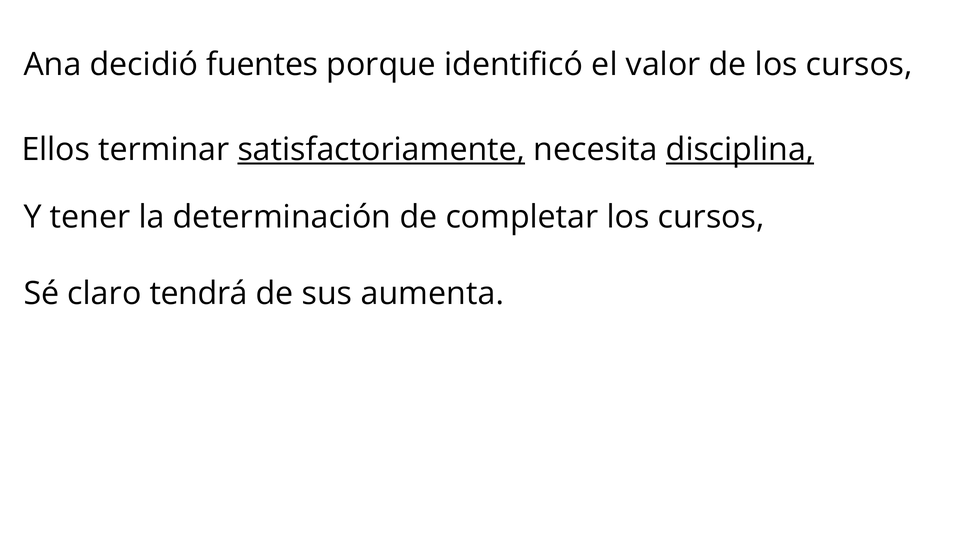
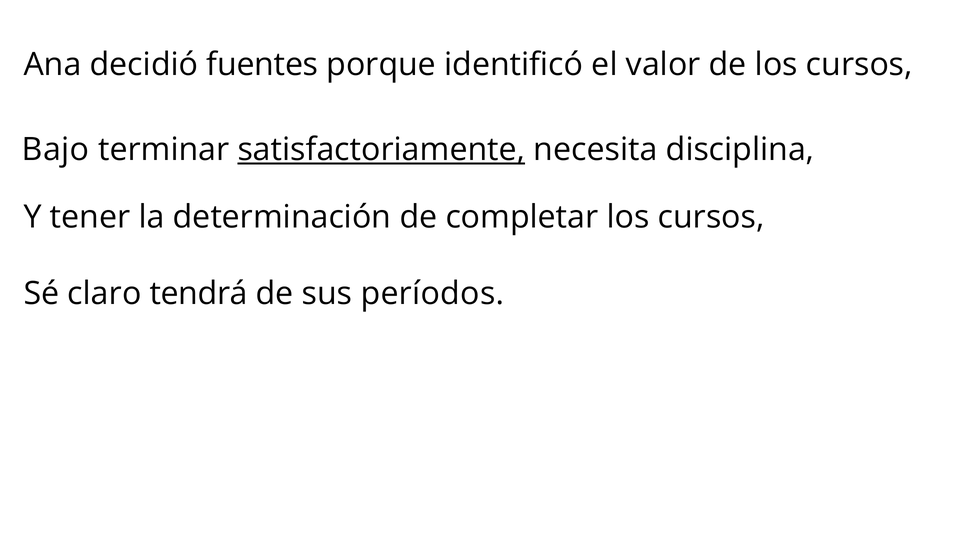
Ellos: Ellos -> Bajo
disciplina underline: present -> none
aumenta: aumenta -> períodos
